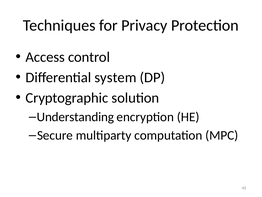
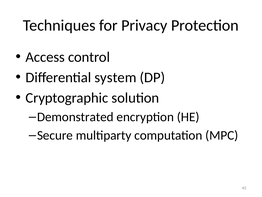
Understanding: Understanding -> Demonstrated
